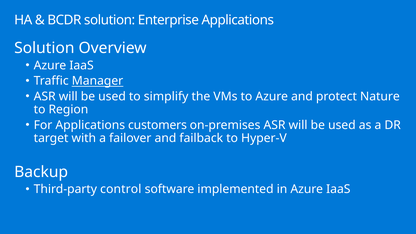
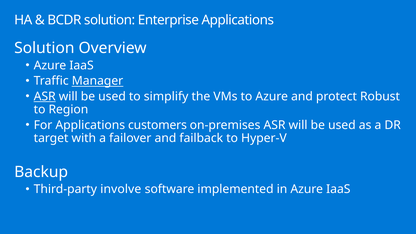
ASR at (45, 97) underline: none -> present
Nature: Nature -> Robust
control: control -> involve
